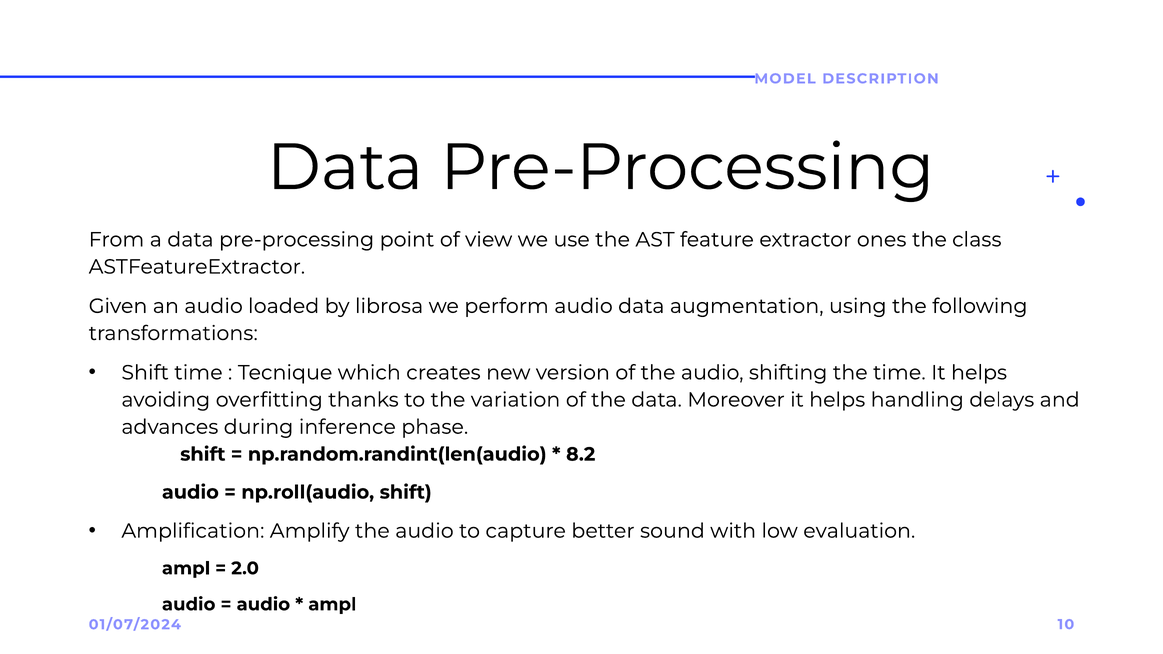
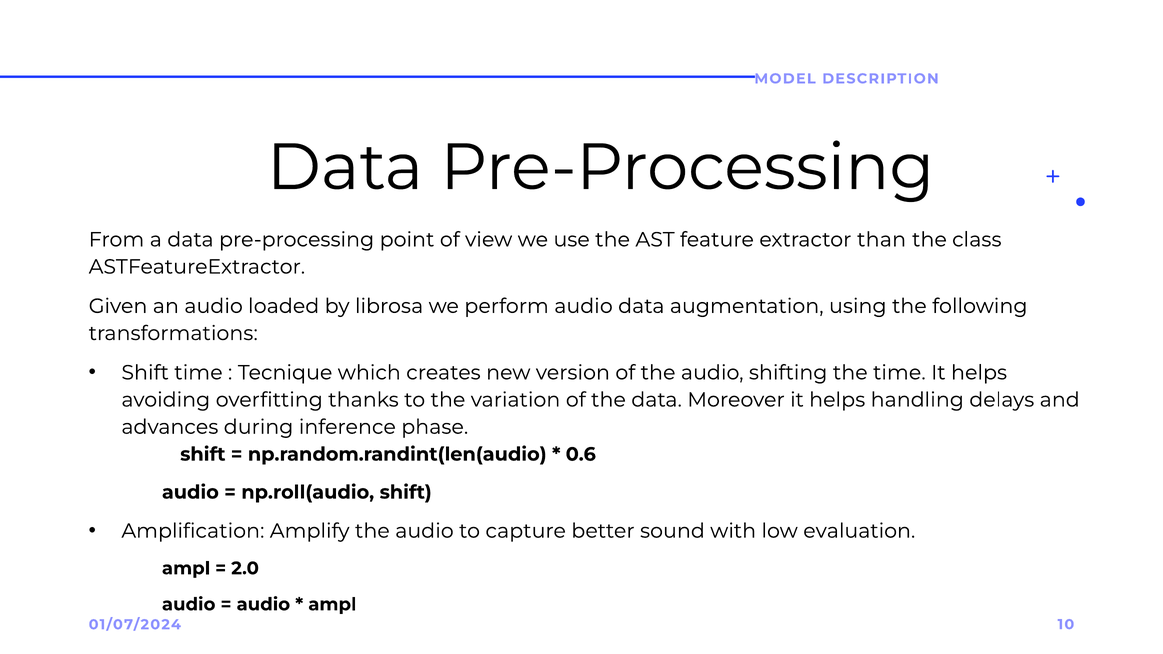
ones: ones -> than
8.2: 8.2 -> 0.6
